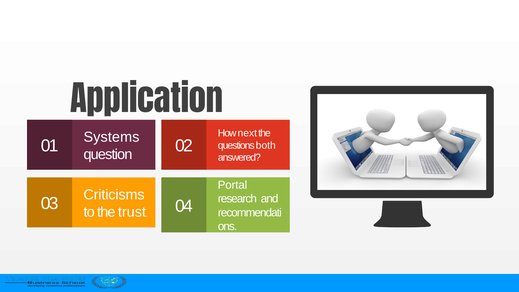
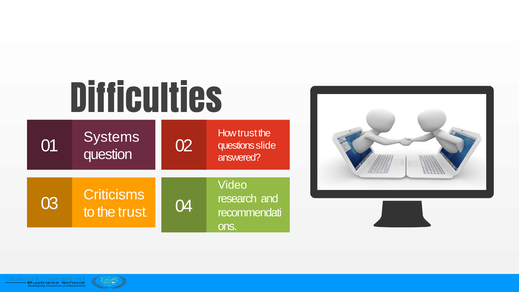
Application: Application -> Difficulties
How next: next -> trust
both: both -> slide
Portal: Portal -> Video
